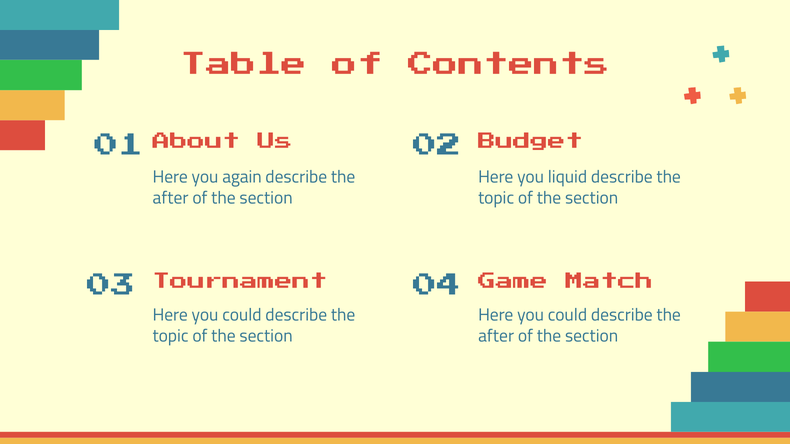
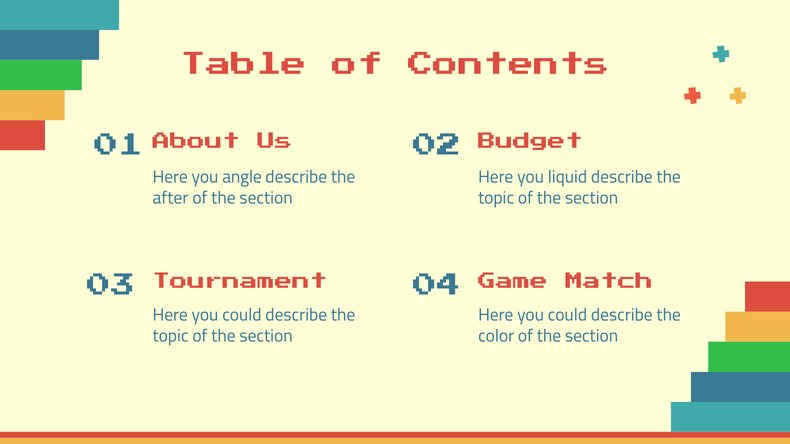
again: again -> angle
after at (496, 336): after -> color
